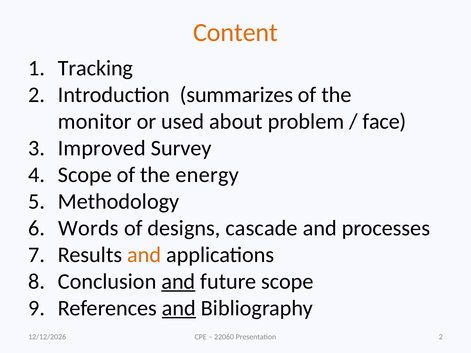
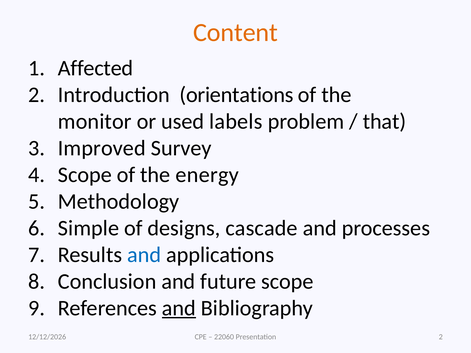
Tracking: Tracking -> Affected
summarizes: summarizes -> orientations
about: about -> labels
face: face -> that
Words: Words -> Simple
and at (144, 255) colour: orange -> blue
and at (178, 282) underline: present -> none
